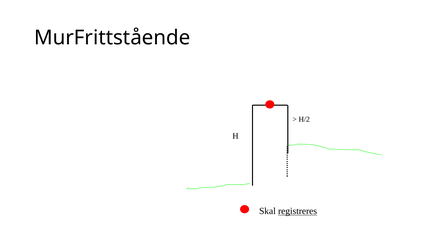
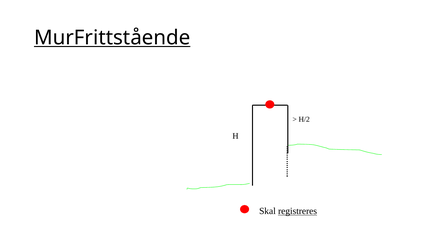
MurFrittstående underline: none -> present
